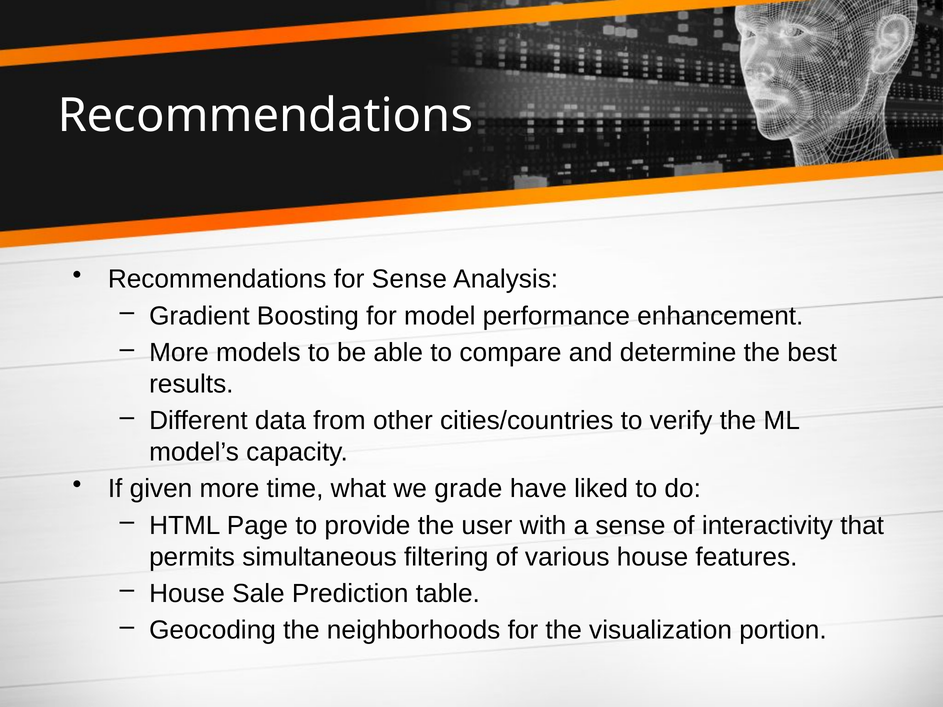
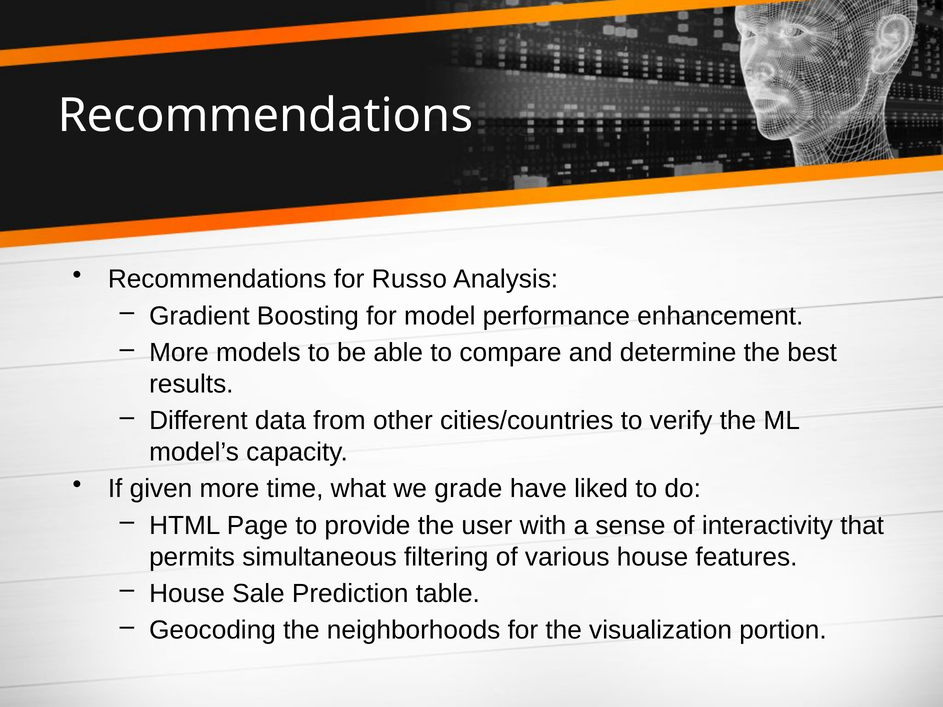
for Sense: Sense -> Russo
